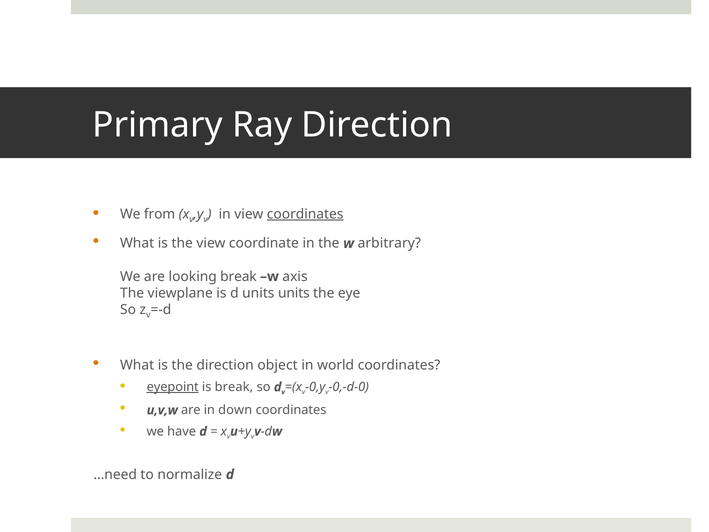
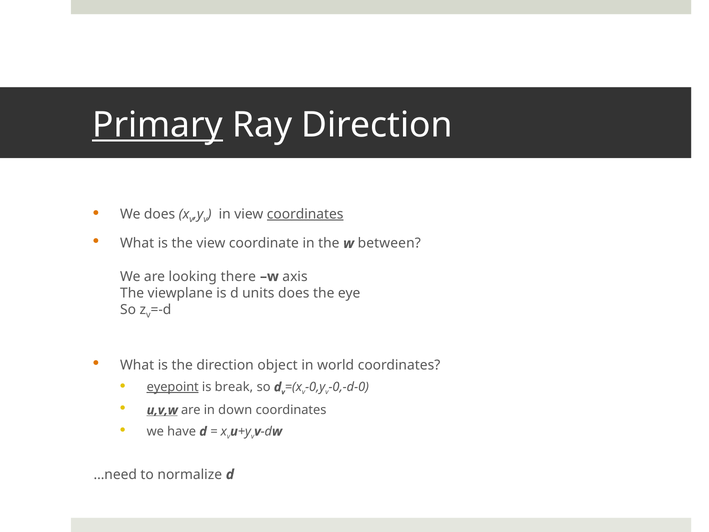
Primary underline: none -> present
We from: from -> does
arbitrary: arbitrary -> between
looking break: break -> there
units units: units -> does
u,v,w underline: none -> present
